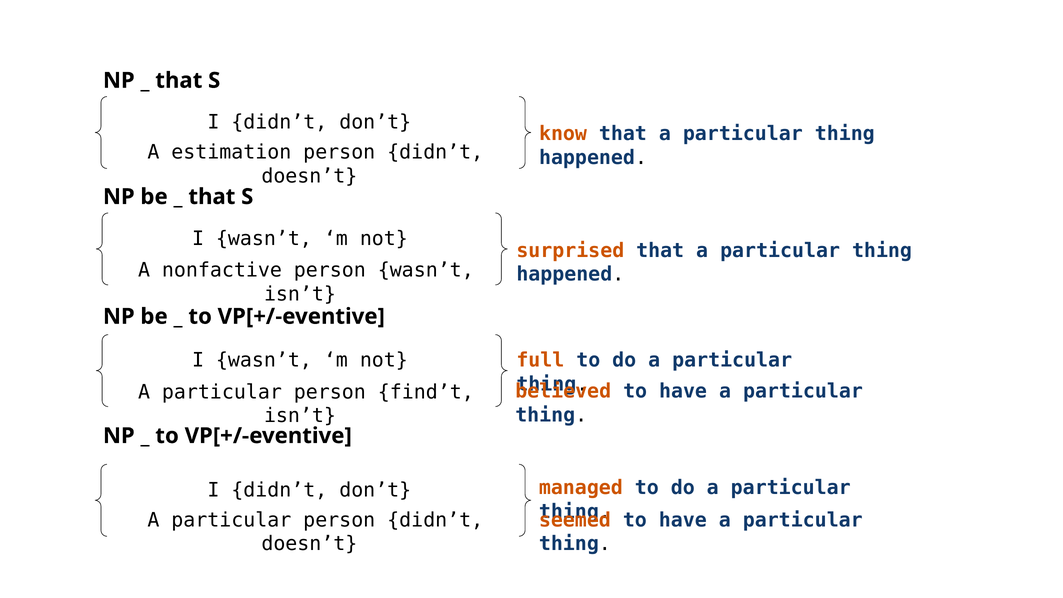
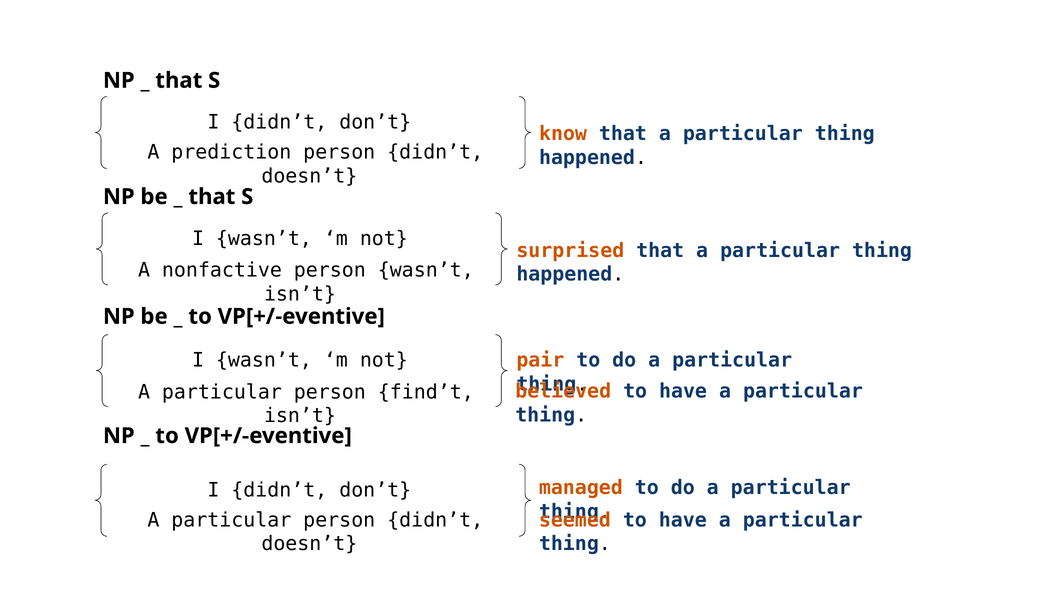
estimation: estimation -> prediction
full: full -> pair
